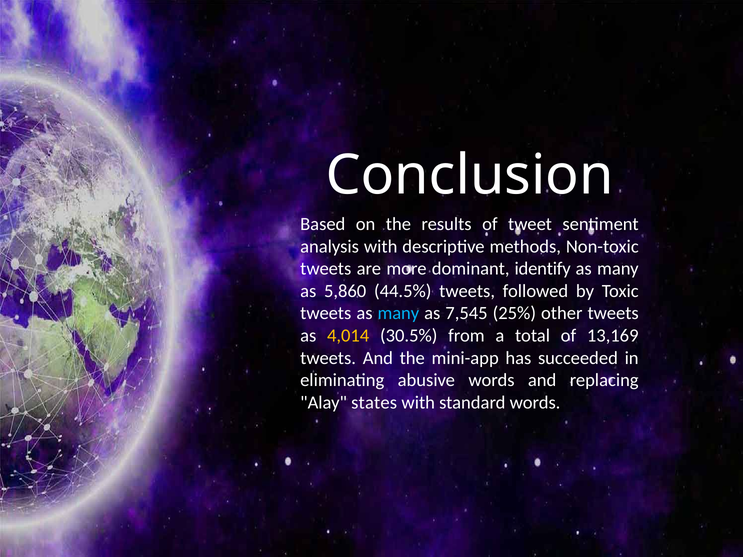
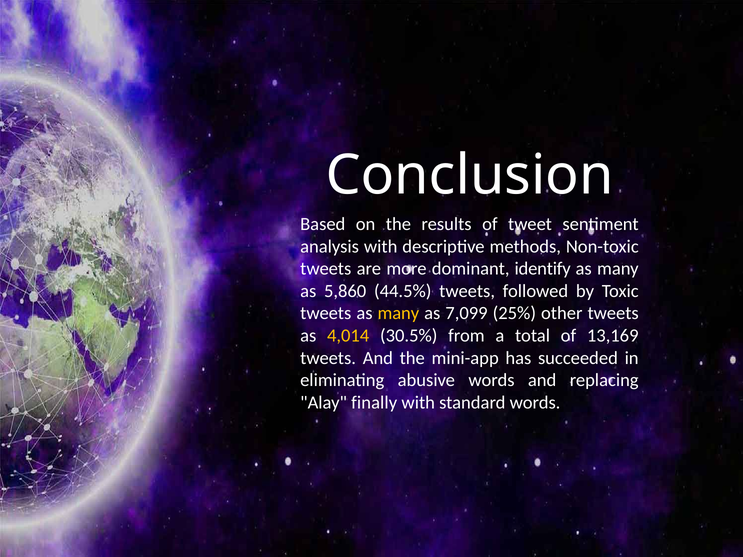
many at (398, 313) colour: light blue -> yellow
7,545: 7,545 -> 7,099
states: states -> finally
